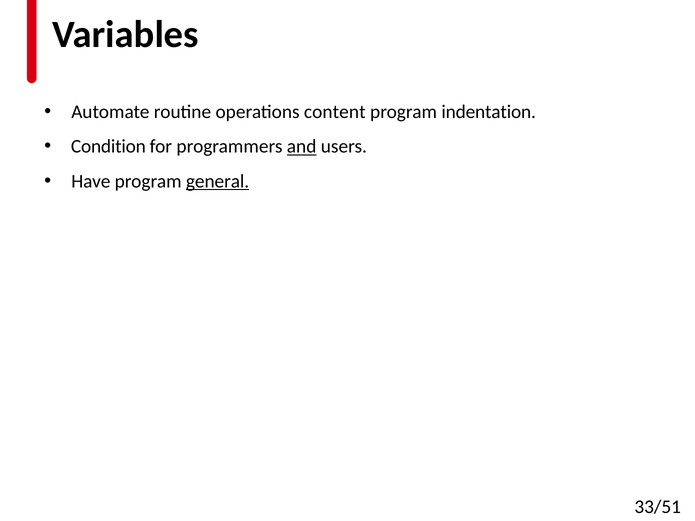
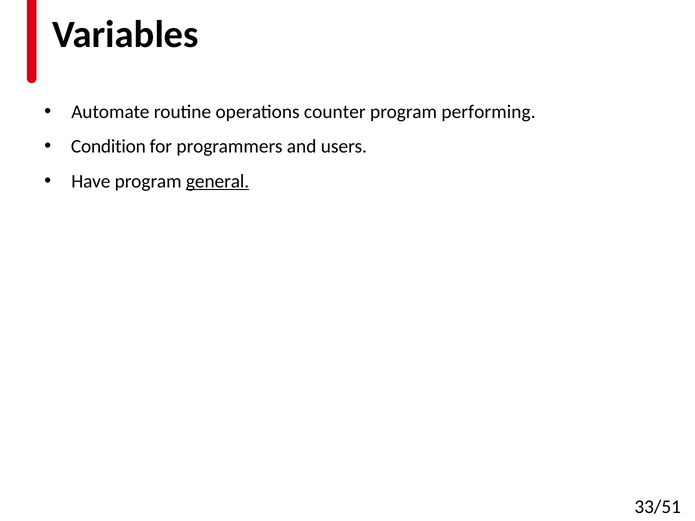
content: content -> counter
indentation: indentation -> performing
and underline: present -> none
